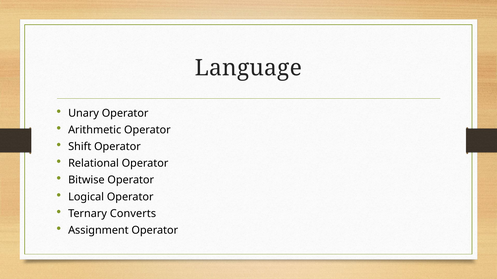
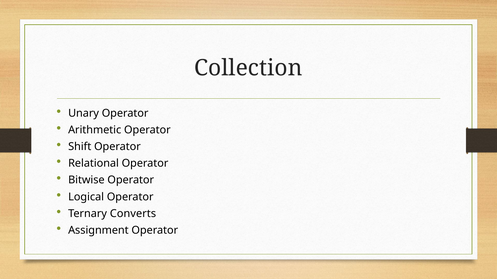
Language: Language -> Collection
